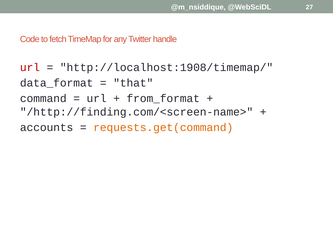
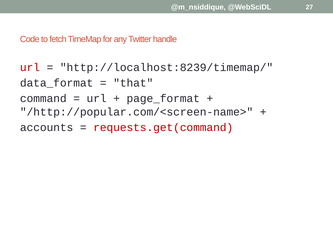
http://localhost:1908/timemap/: http://localhost:1908/timemap/ -> http://localhost:8239/timemap/
from_format: from_format -> page_format
/http://finding.com/<screen-name>: /http://finding.com/<screen-name> -> /http://popular.com/<screen-name>
requests.get(command colour: orange -> red
